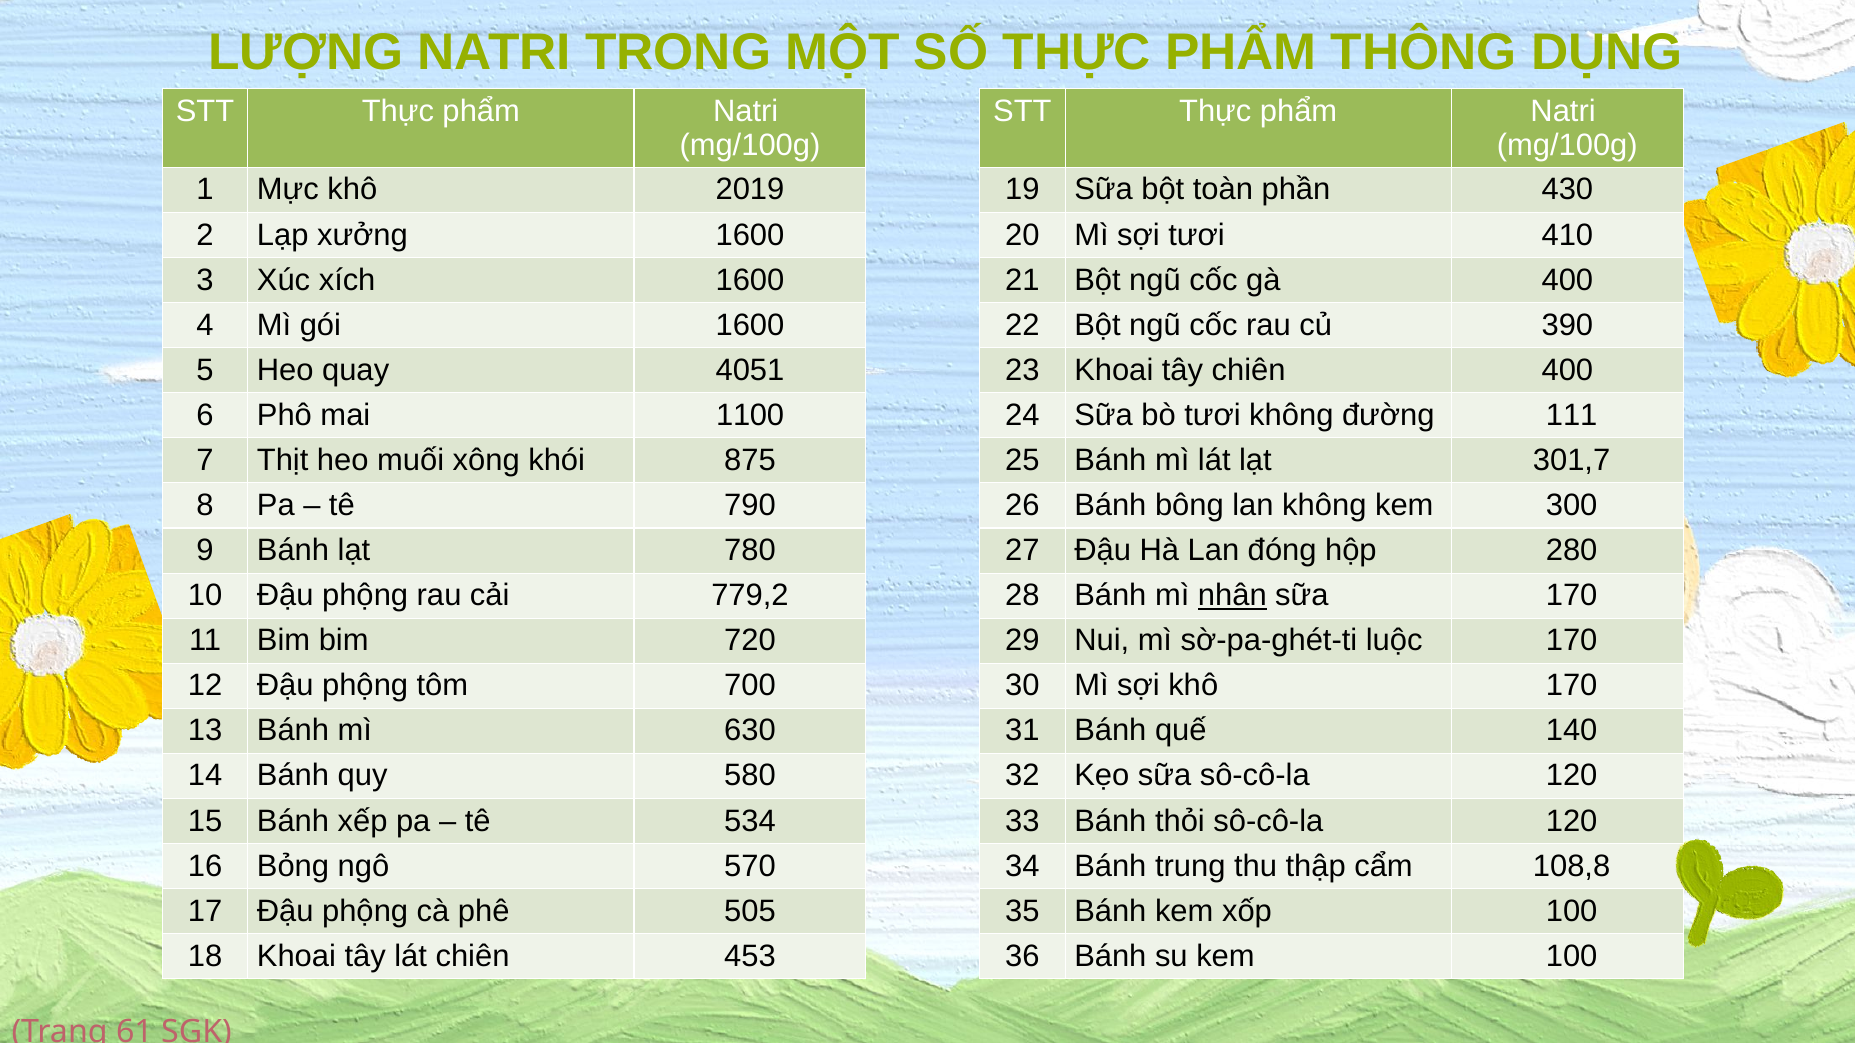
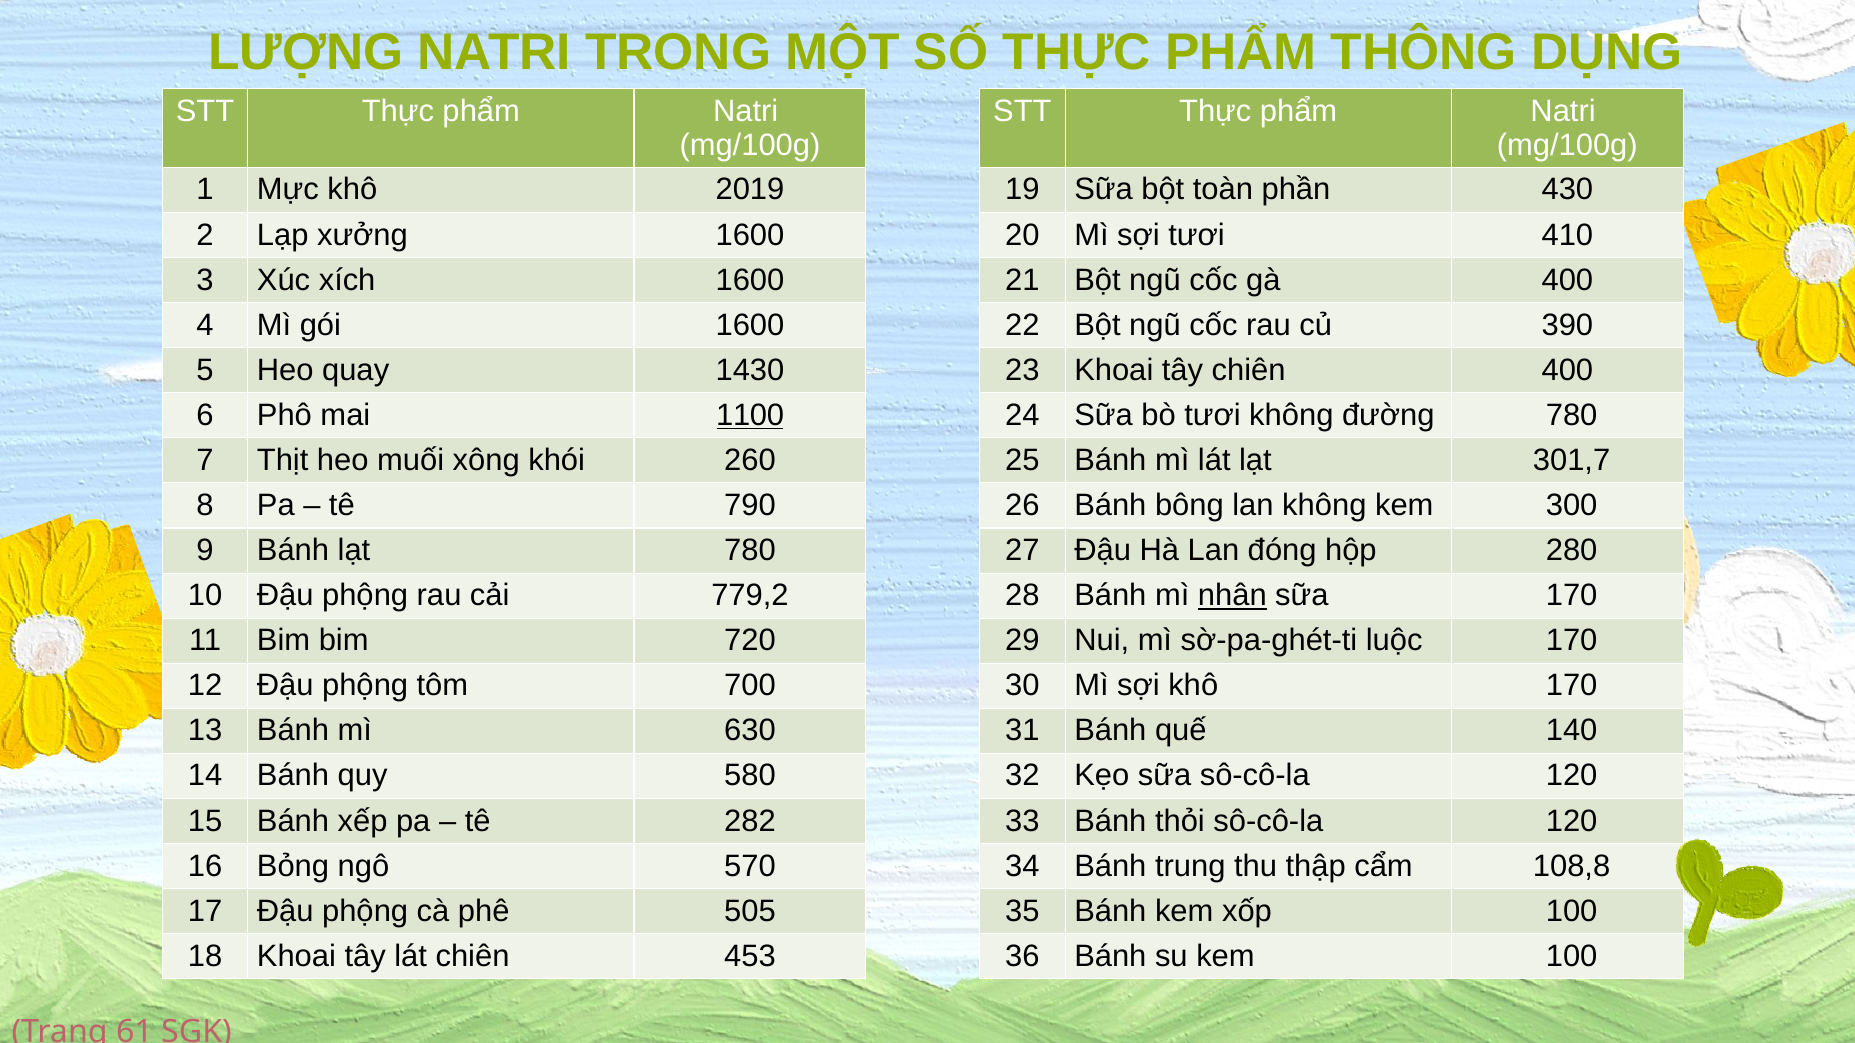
4051: 4051 -> 1430
1100 underline: none -> present
đường 111: 111 -> 780
875: 875 -> 260
534: 534 -> 282
